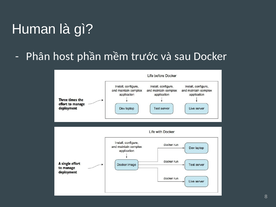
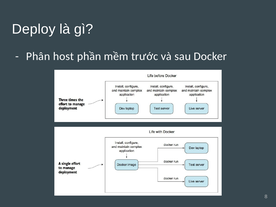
Human: Human -> Deploy
